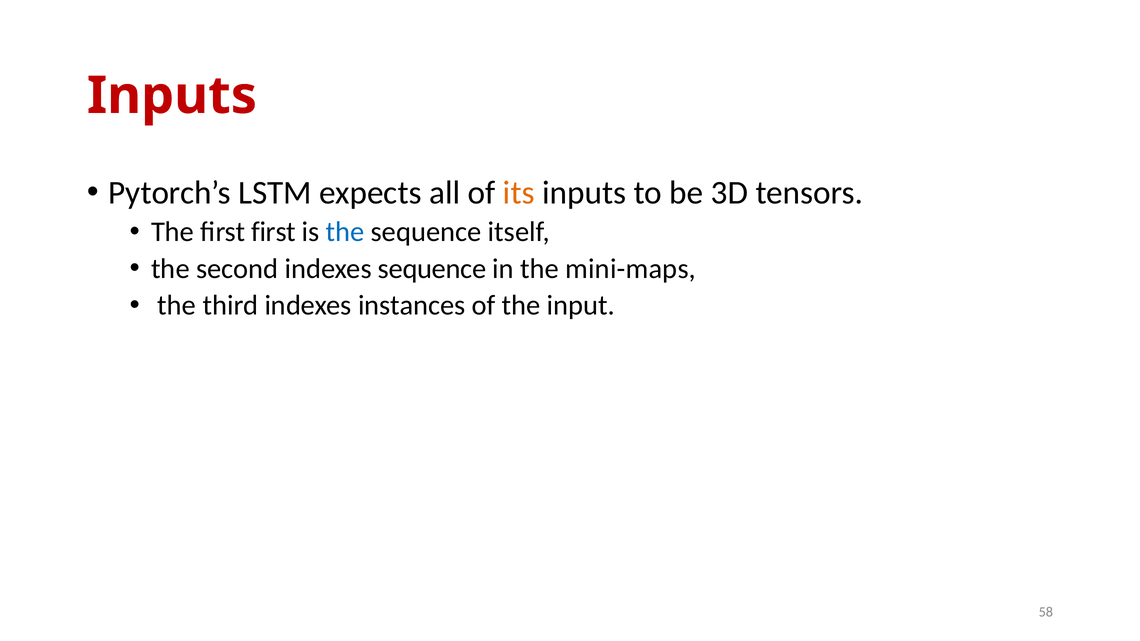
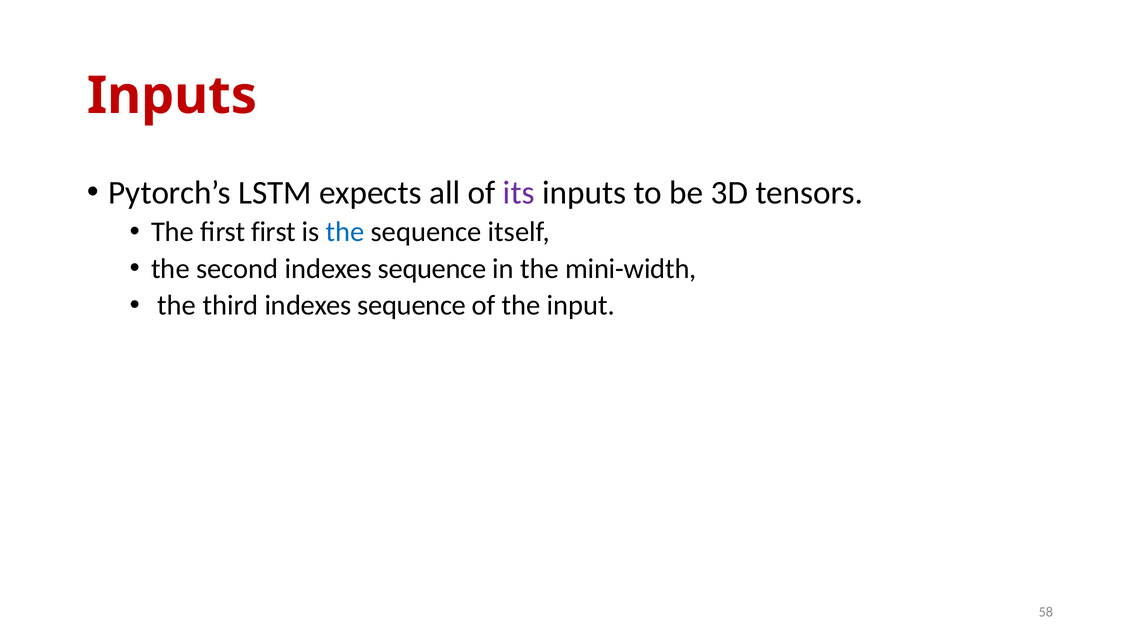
its colour: orange -> purple
mini-maps: mini-maps -> mini-width
third indexes instances: instances -> sequence
